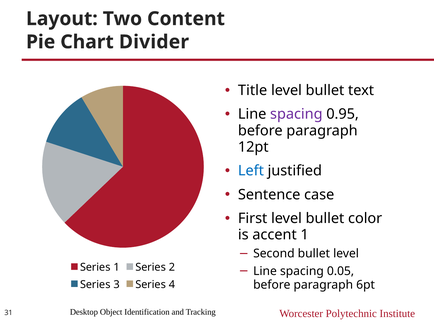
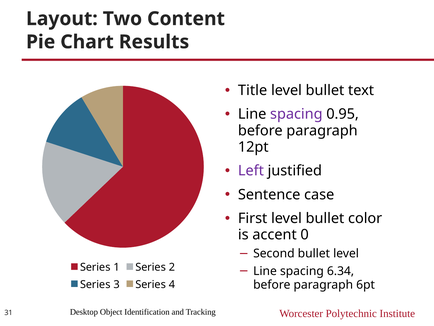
Divider: Divider -> Results
Left colour: blue -> purple
accent 1: 1 -> 0
0.05: 0.05 -> 6.34
